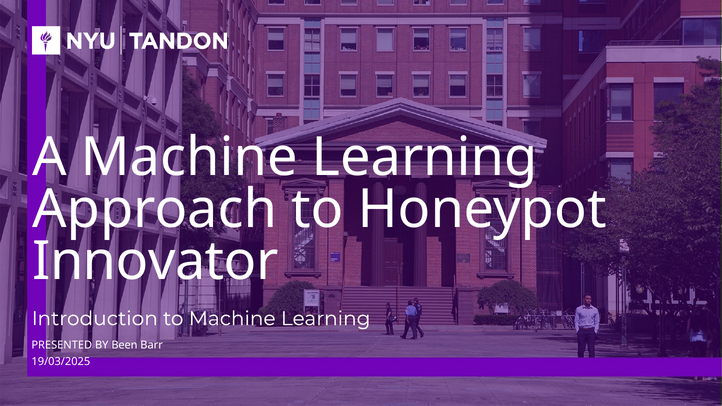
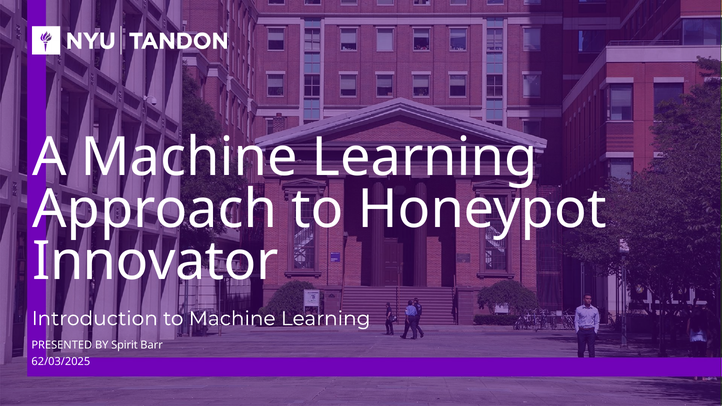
Been: Been -> Spirit
19/03/2025: 19/03/2025 -> 62/03/2025
